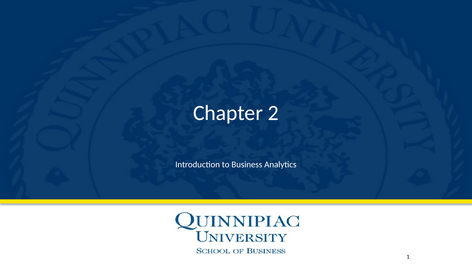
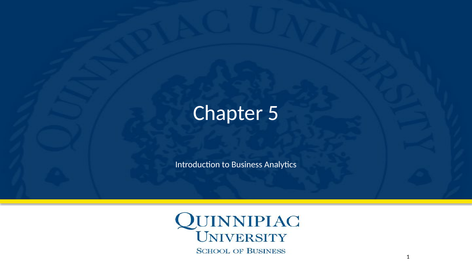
2: 2 -> 5
